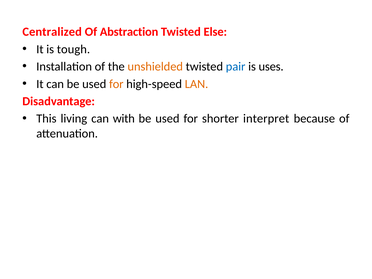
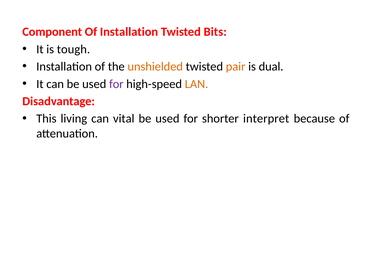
Centralized: Centralized -> Component
Of Abstraction: Abstraction -> Installation
Else: Else -> Bits
pair colour: blue -> orange
uses: uses -> dual
for at (116, 84) colour: orange -> purple
with: with -> vital
